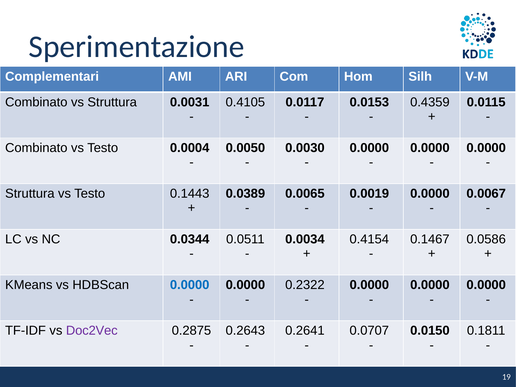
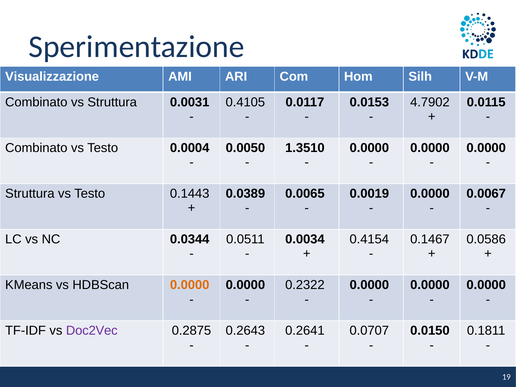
Complementari: Complementari -> Visualizzazione
0.4359: 0.4359 -> 4.7902
0.0030: 0.0030 -> 1.3510
0.0000 at (190, 285) colour: blue -> orange
